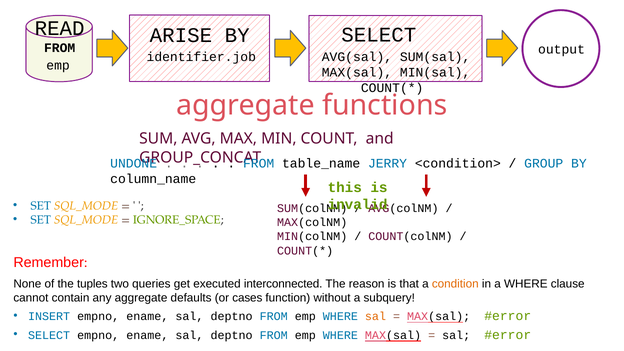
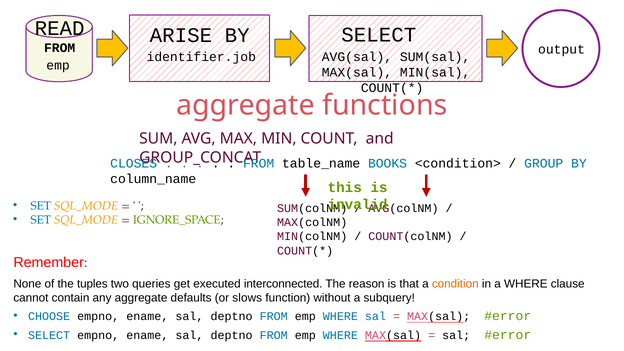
UNDONE: UNDONE -> CLOSES
JERRY: JERRY -> BOOKS
cases: cases -> slows
INSERT: INSERT -> CHOOSE
sal at (375, 317) colour: orange -> blue
